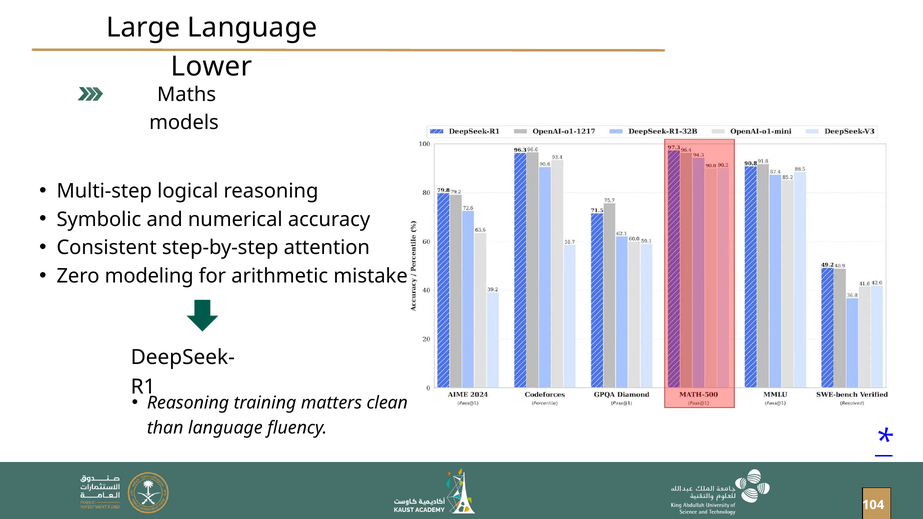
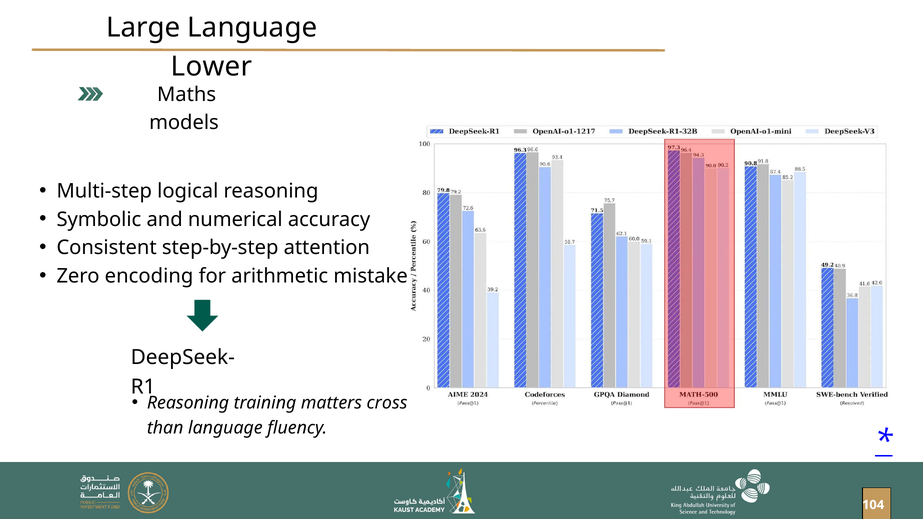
modeling: modeling -> encoding
clean: clean -> cross
